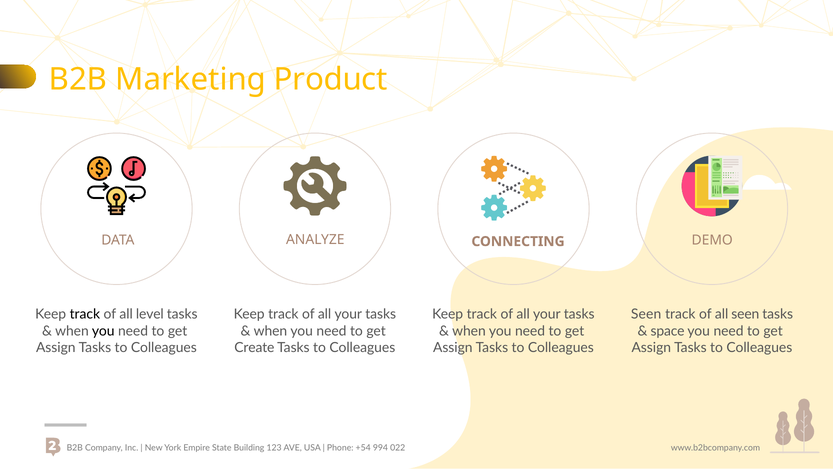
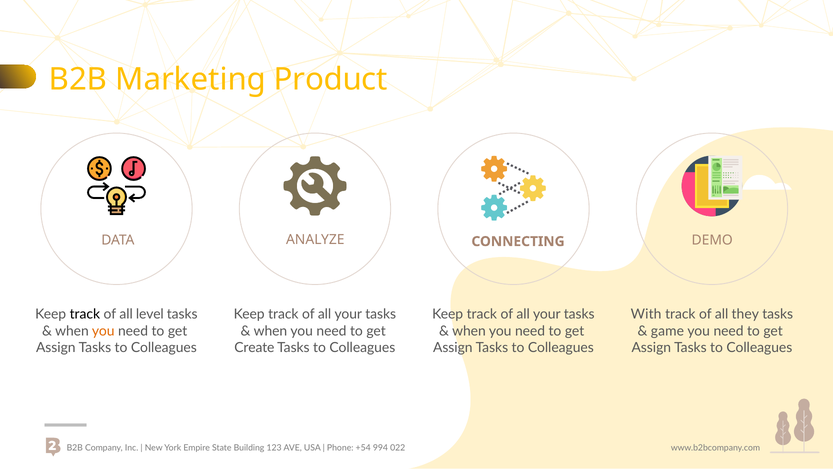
Seen at (646, 314): Seen -> With
all seen: seen -> they
you at (103, 331) colour: black -> orange
space: space -> game
